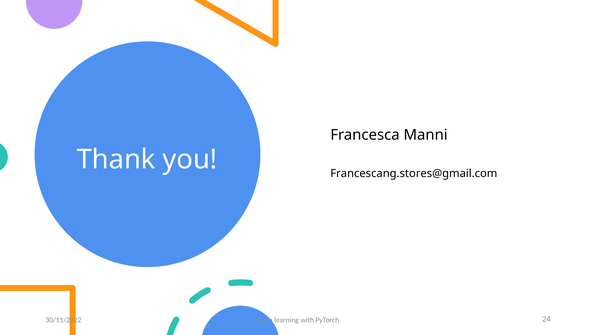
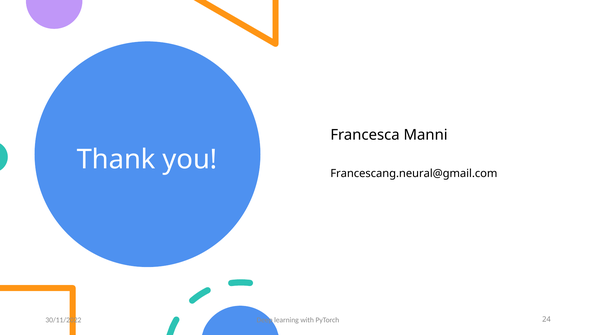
Francescang.stores@gmail.com: Francescang.stores@gmail.com -> Francescang.neural@gmail.com
